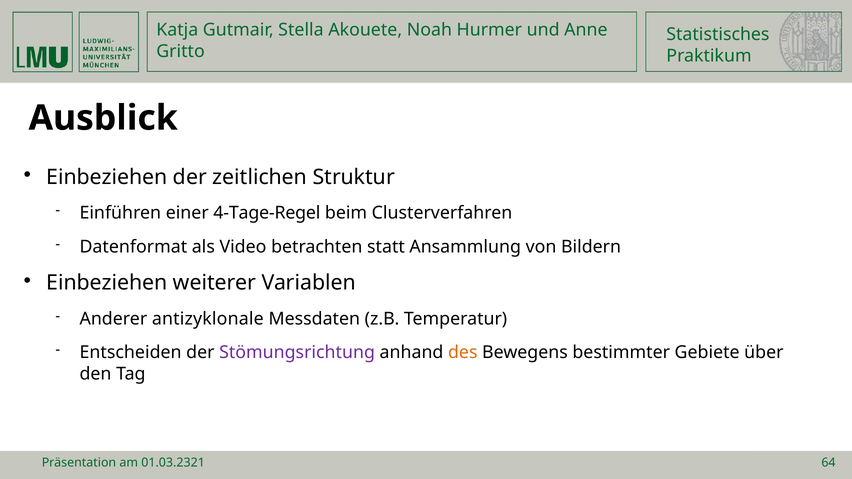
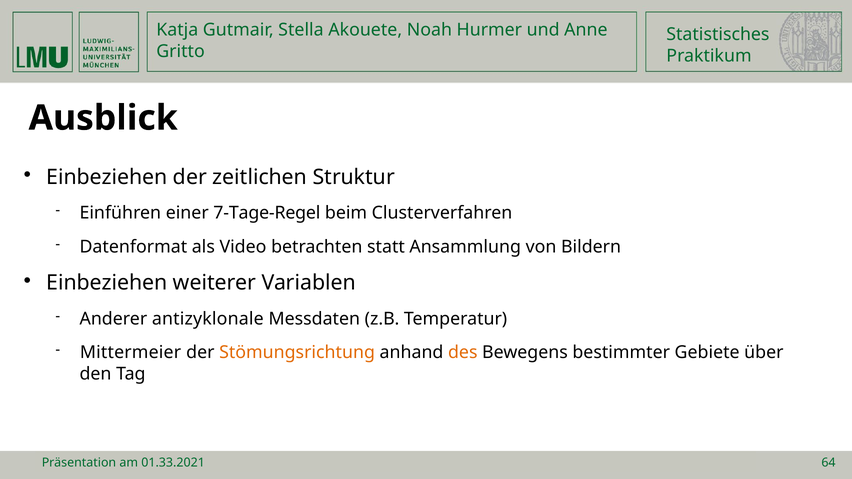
4-Tage-Regel: 4-Tage-Regel -> 7-Tage-Regel
Entscheiden: Entscheiden -> Mittermeier
Stömungsrichtung colour: purple -> orange
01.03.2321: 01.03.2321 -> 01.33.2021
